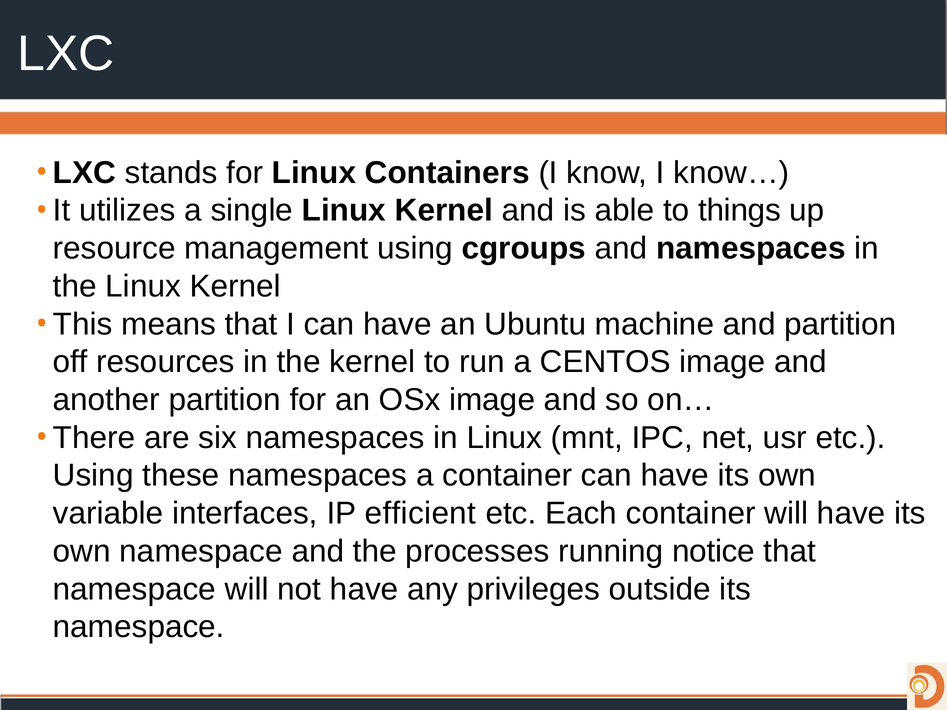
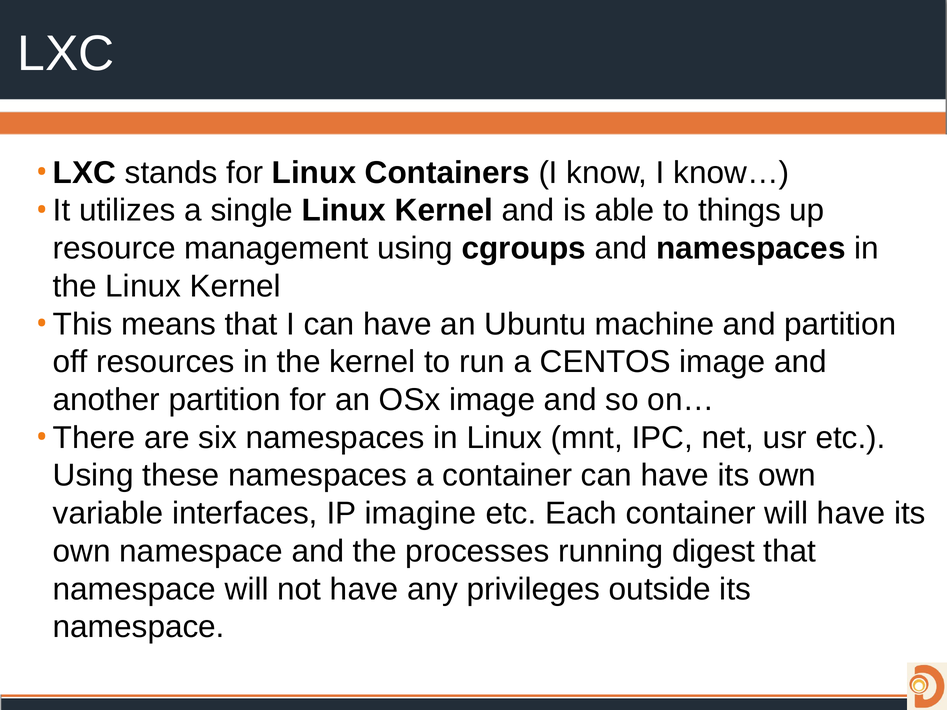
efficient: efficient -> imagine
notice: notice -> digest
